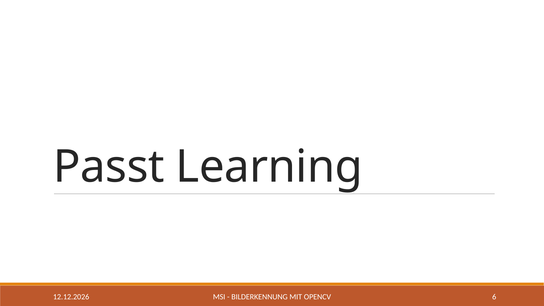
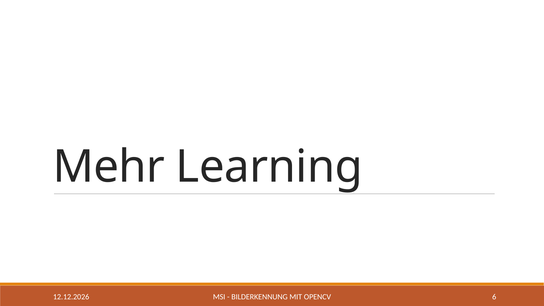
Passt: Passt -> Mehr
